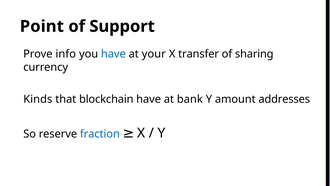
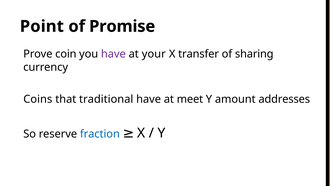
Support: Support -> Promise
info: info -> coin
have at (113, 54) colour: blue -> purple
Kinds: Kinds -> Coins
blockchain: blockchain -> traditional
bank: bank -> meet
